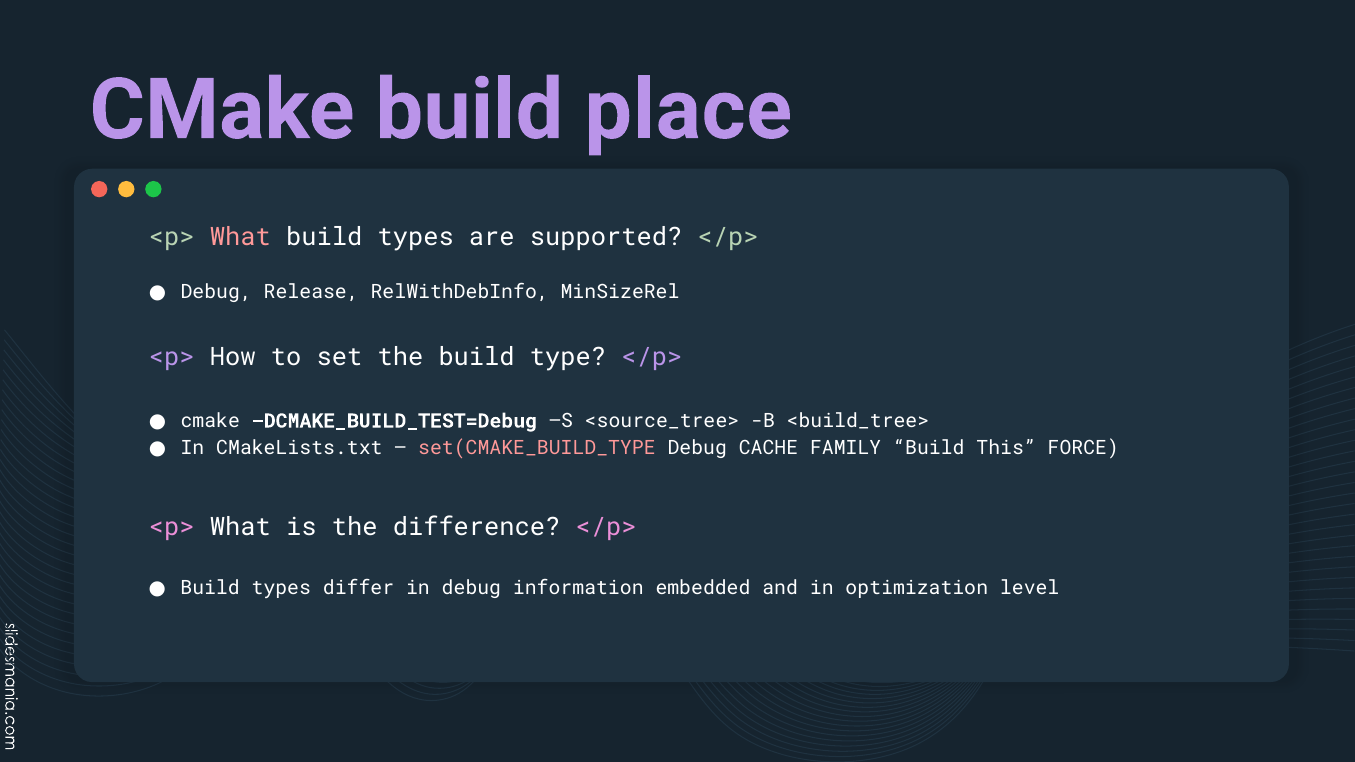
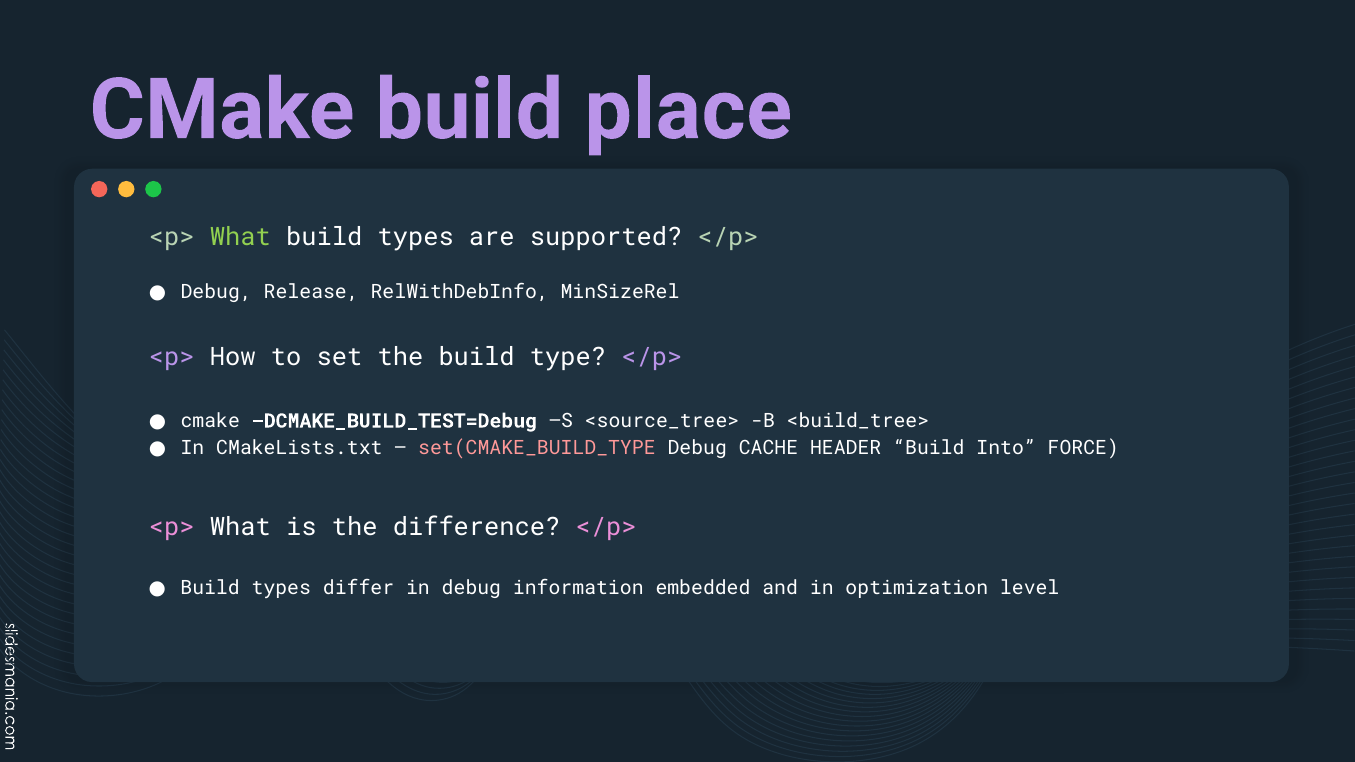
What at (240, 237) colour: pink -> light green
FAMILY: FAMILY -> HEADER
This: This -> Into
